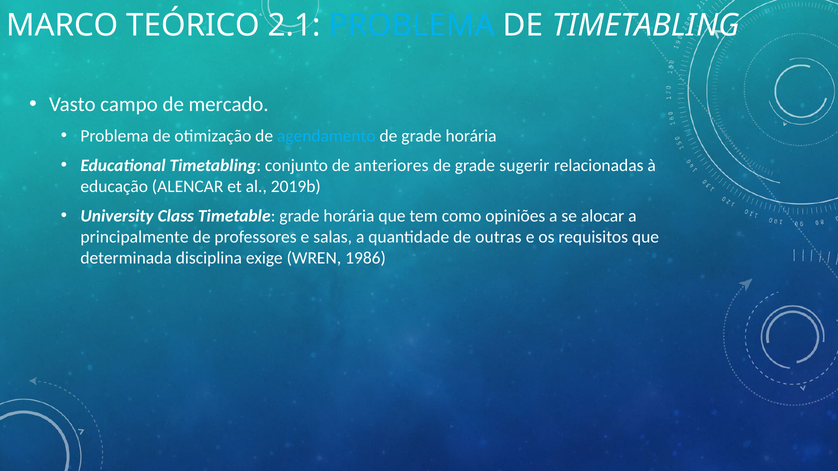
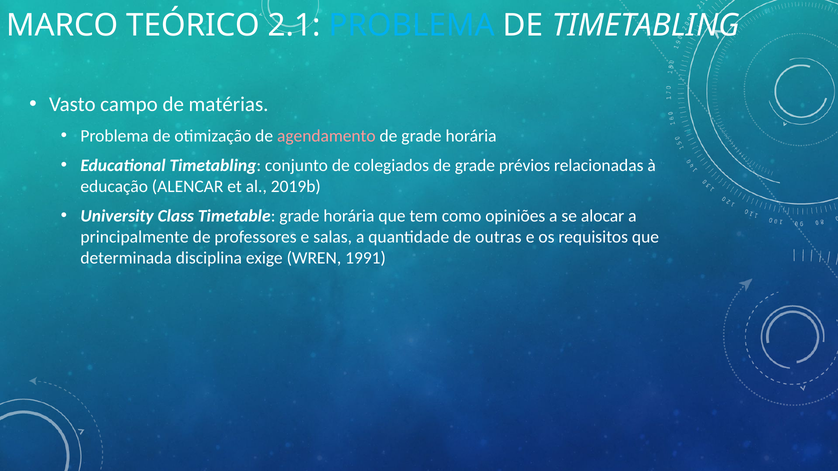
mercado: mercado -> matérias
agendamento colour: light blue -> pink
anteriores: anteriores -> colegiados
sugerir: sugerir -> prévios
1986: 1986 -> 1991
